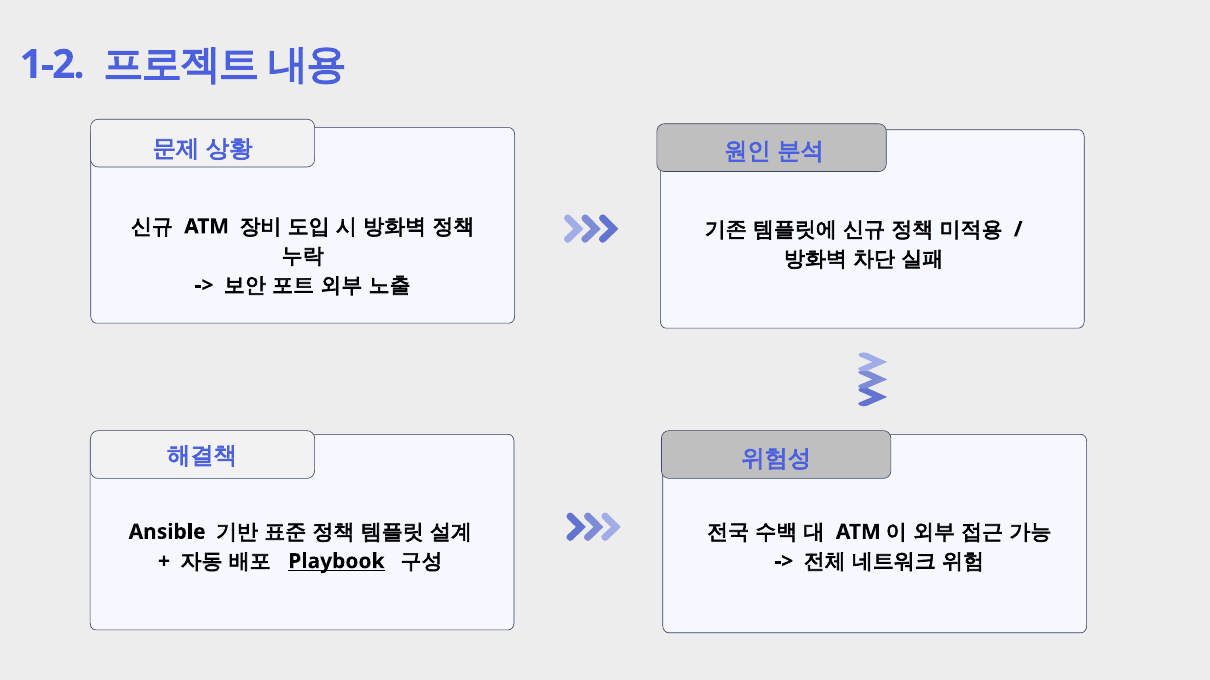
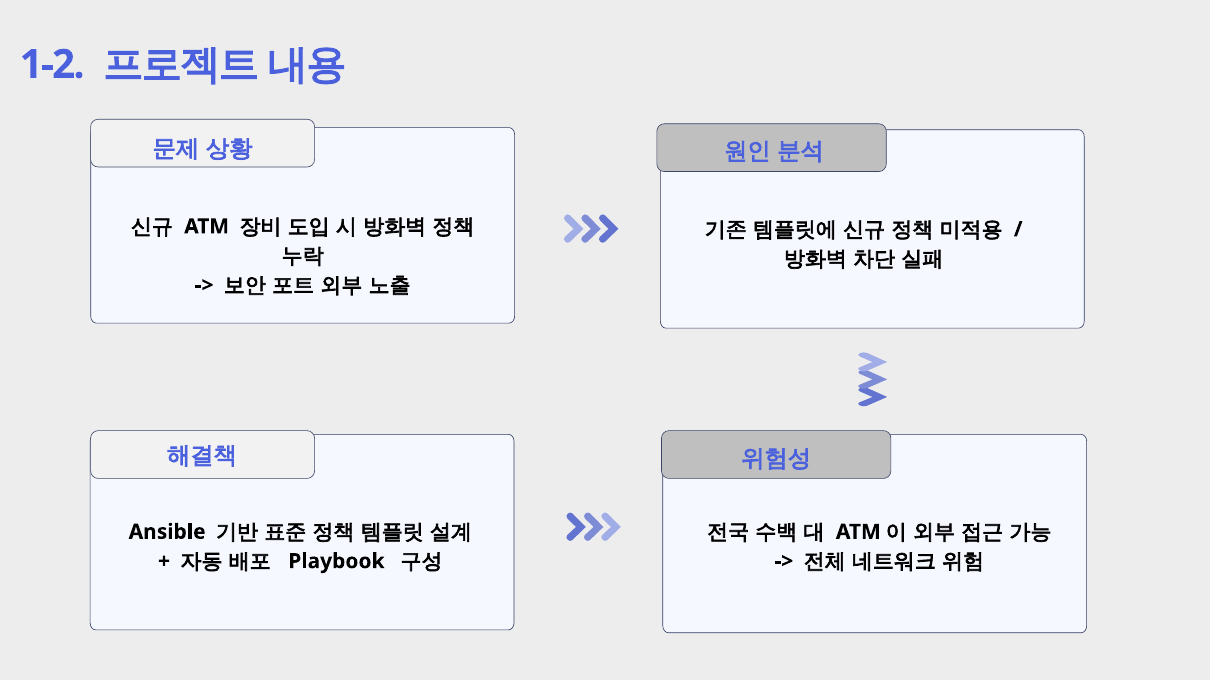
Playbook underline: present -> none
